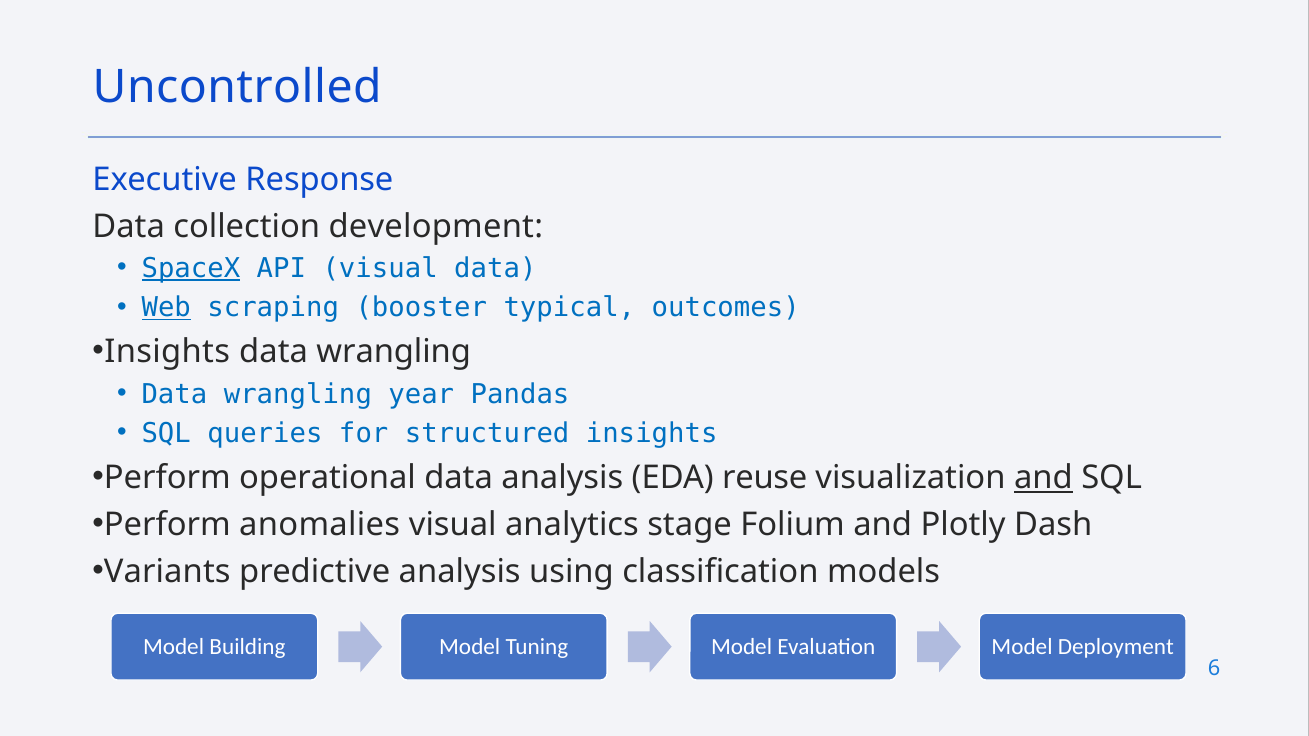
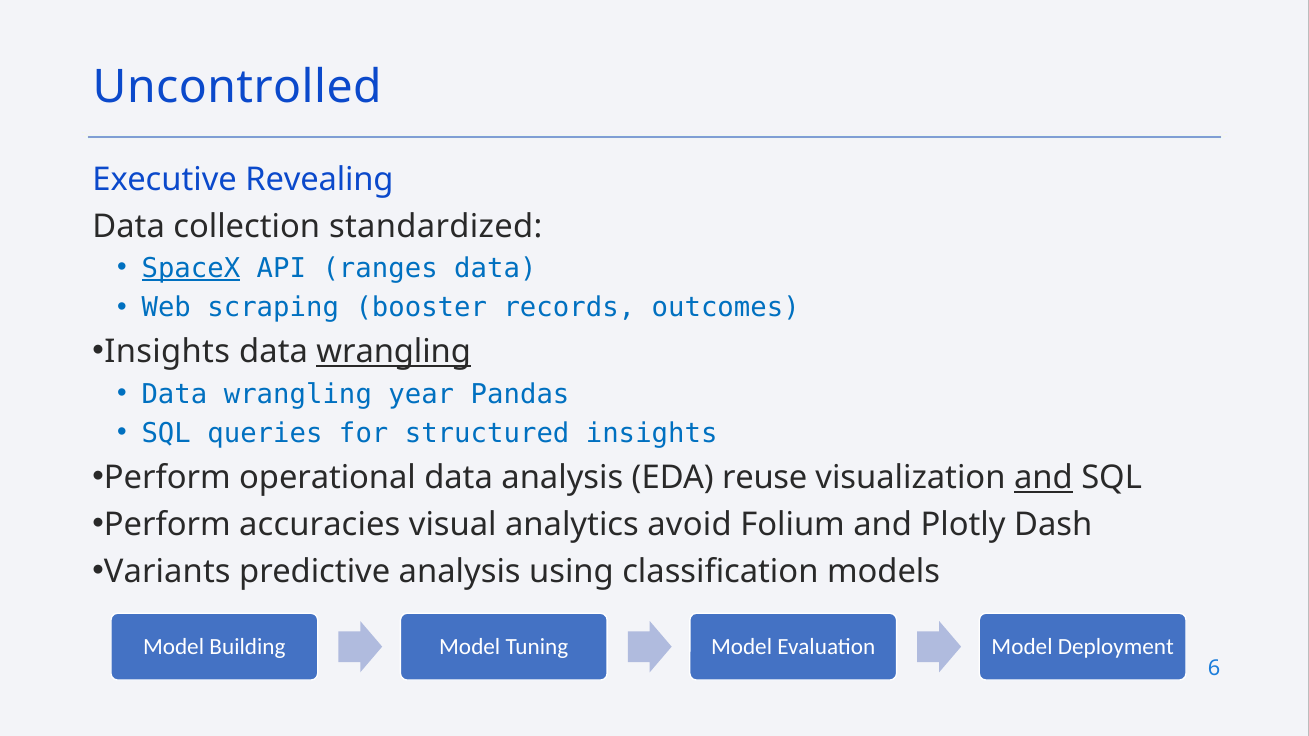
Response: Response -> Revealing
development: development -> standardized
API visual: visual -> ranges
Web underline: present -> none
typical: typical -> records
wrangling at (394, 352) underline: none -> present
anomalies: anomalies -> accuracies
stage: stage -> avoid
